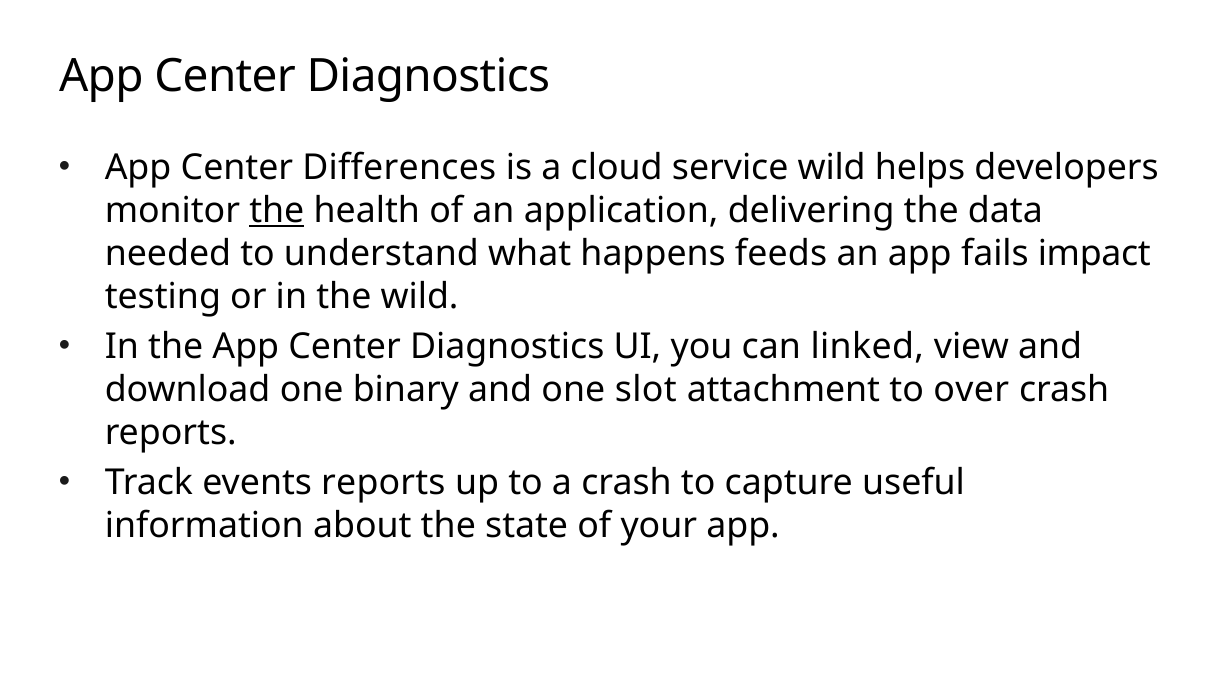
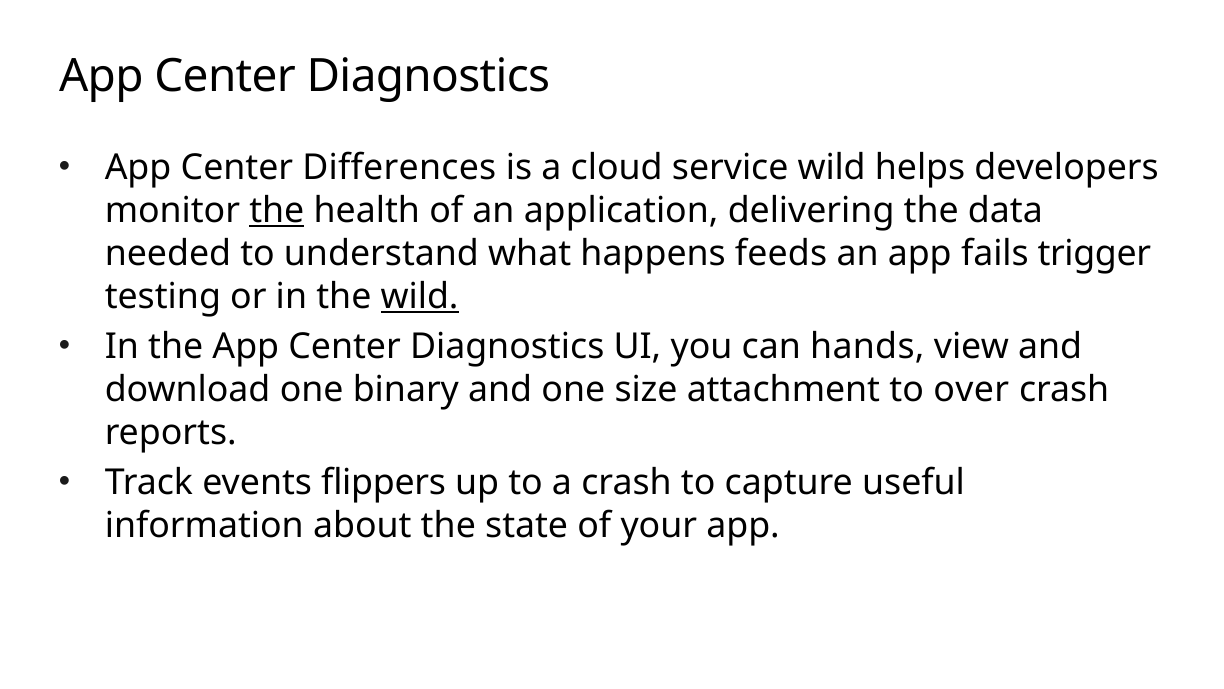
impact: impact -> trigger
wild at (420, 296) underline: none -> present
linked: linked -> hands
slot: slot -> size
events reports: reports -> flippers
